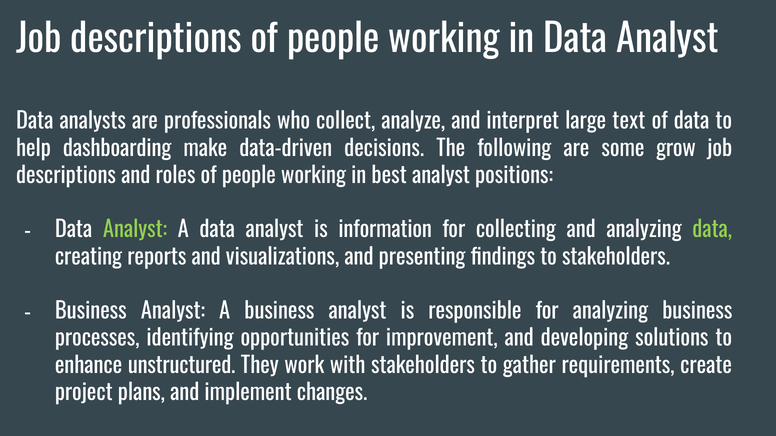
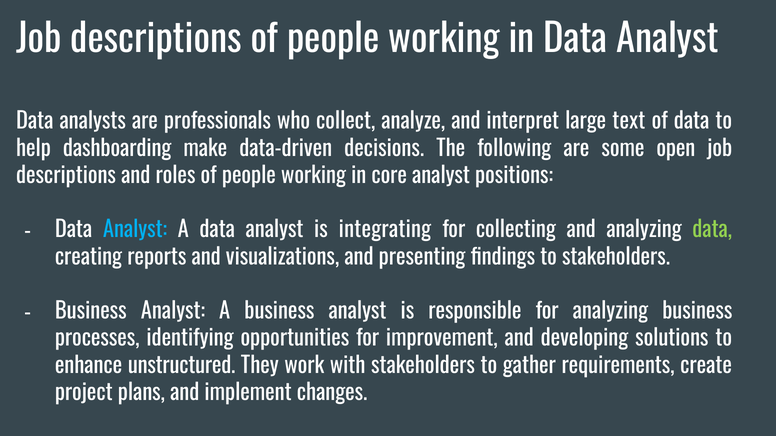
grow: grow -> open
best: best -> core
Analyst at (135, 230) colour: light green -> light blue
information: information -> integrating
